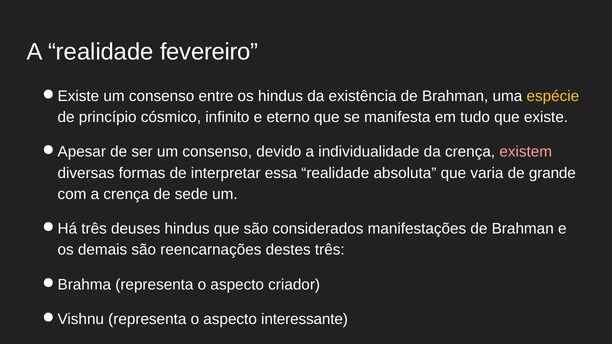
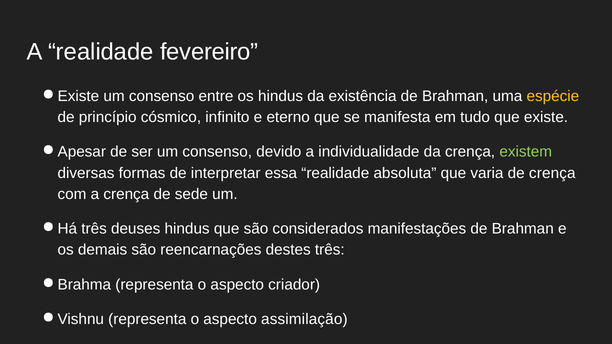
existem colour: pink -> light green
de grande: grande -> crença
interessante: interessante -> assimilação
